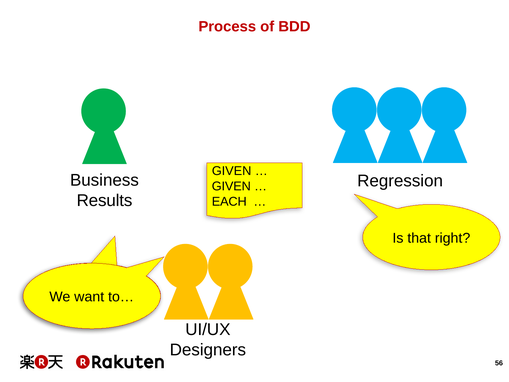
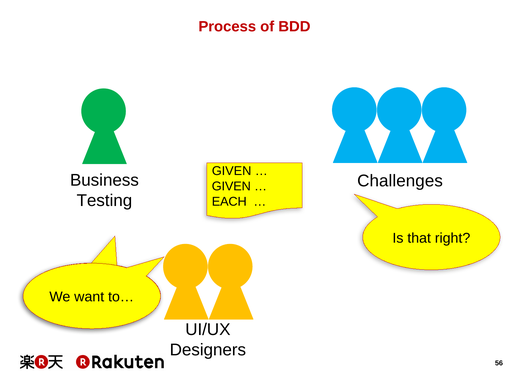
Regression: Regression -> Challenges
Results: Results -> Testing
